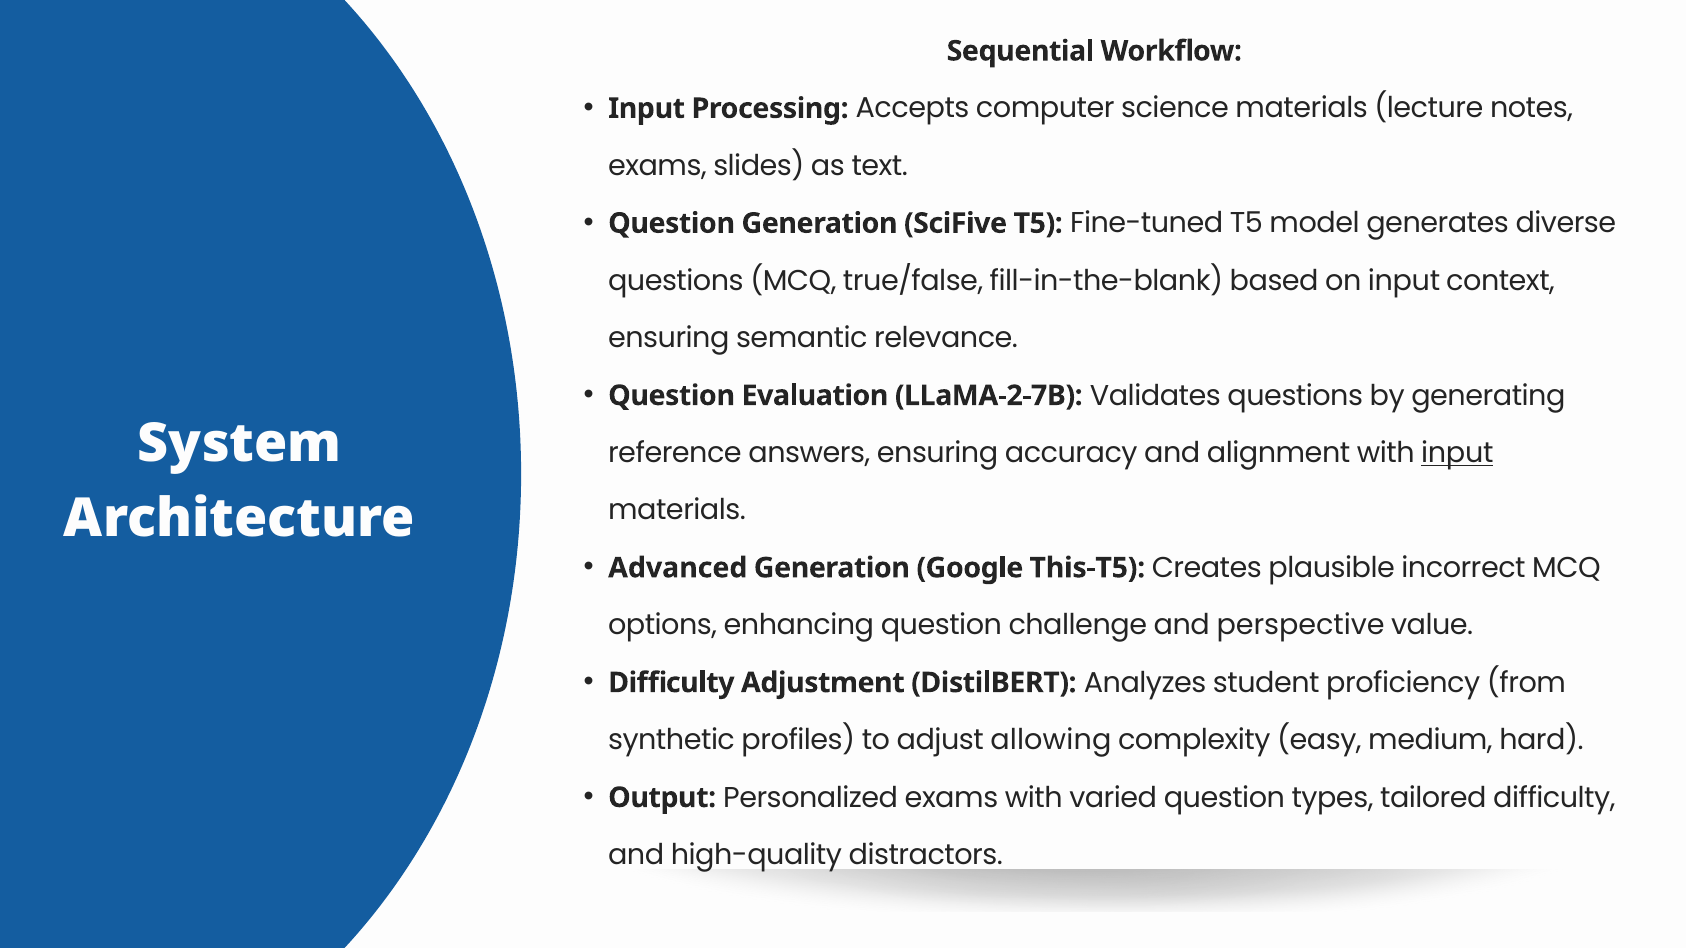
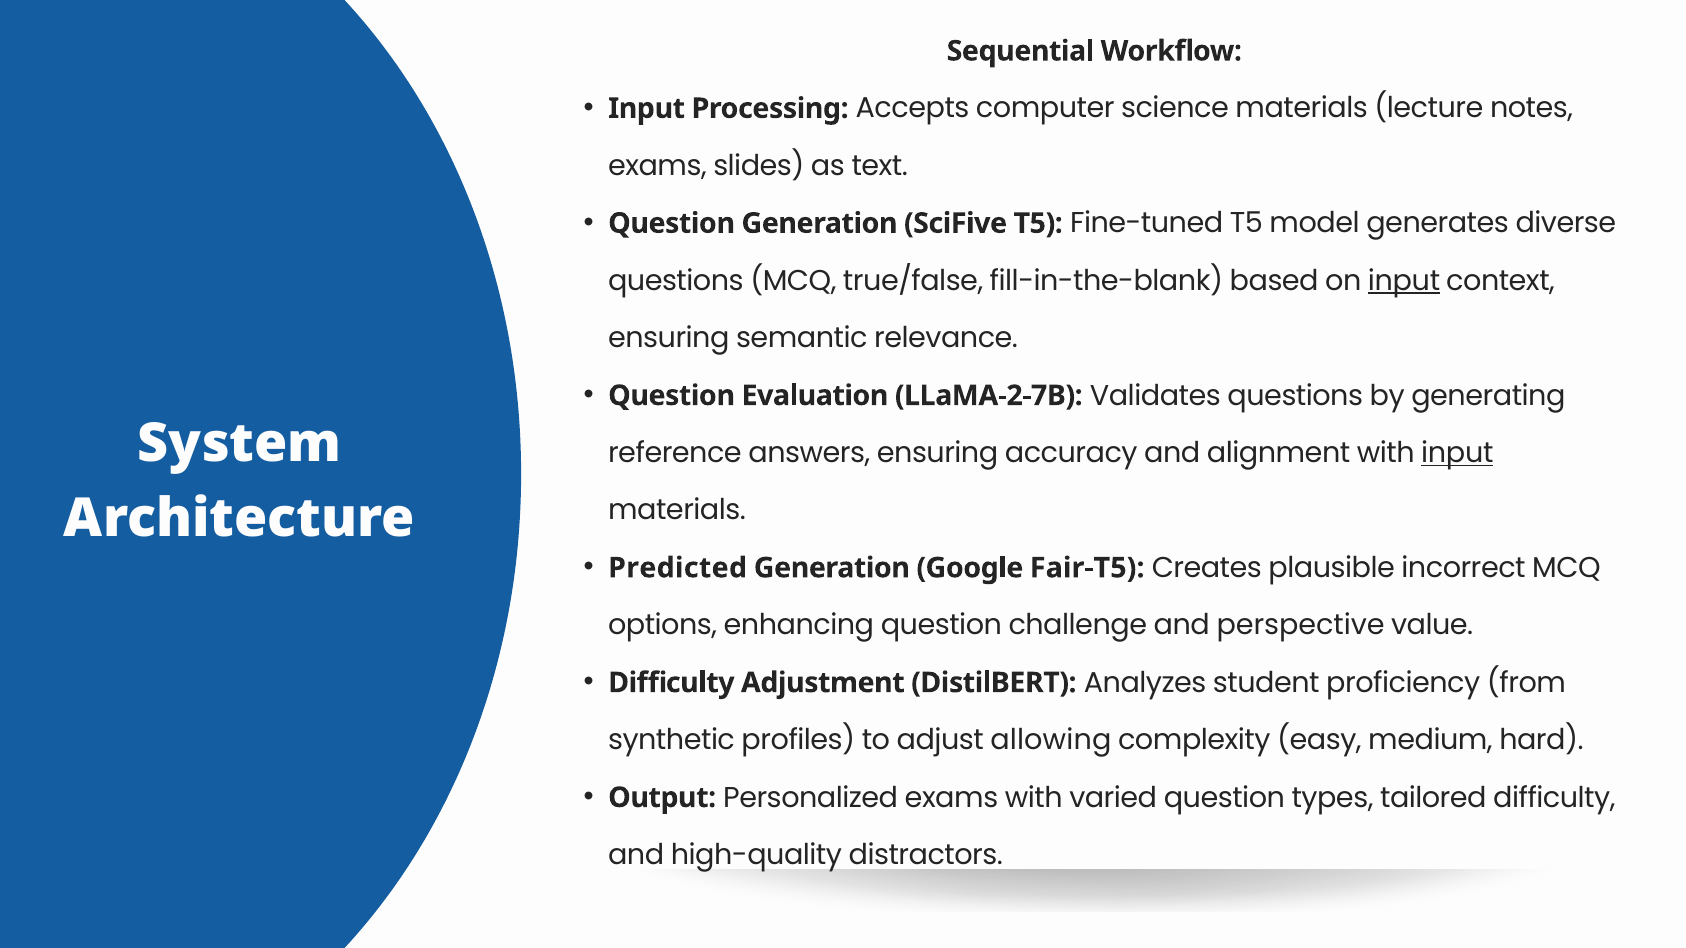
input at (1404, 281) underline: none -> present
Advanced: Advanced -> Predicted
This-T5: This-T5 -> Fair-T5
